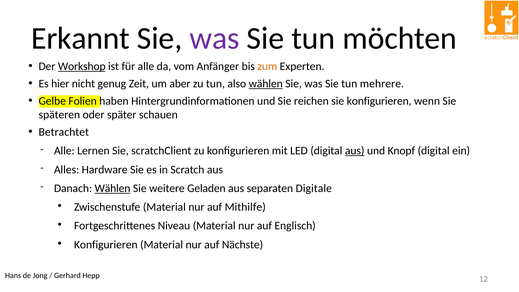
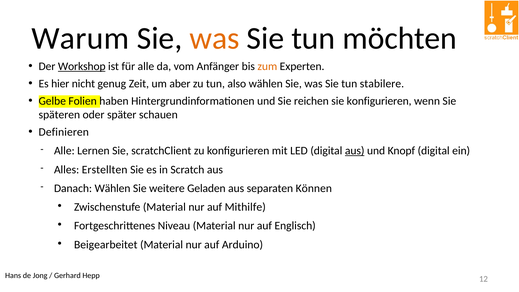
Erkannt: Erkannt -> Warum
was at (215, 38) colour: purple -> orange
wählen at (266, 84) underline: present -> none
mehrere: mehrere -> stabilere
Betrachtet: Betrachtet -> Definieren
Hardware: Hardware -> Erstellten
Wählen at (113, 188) underline: present -> none
Digitale: Digitale -> Können
Konfigurieren at (106, 245): Konfigurieren -> Beigearbeitet
Nächste: Nächste -> Arduino
